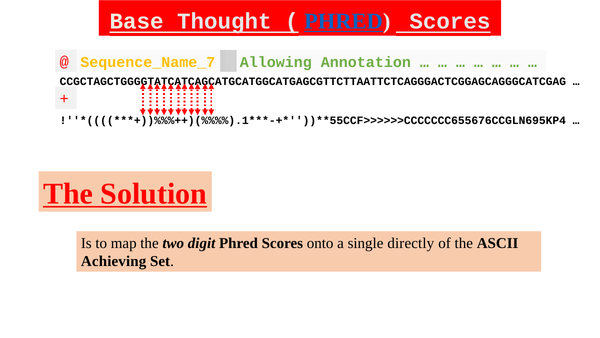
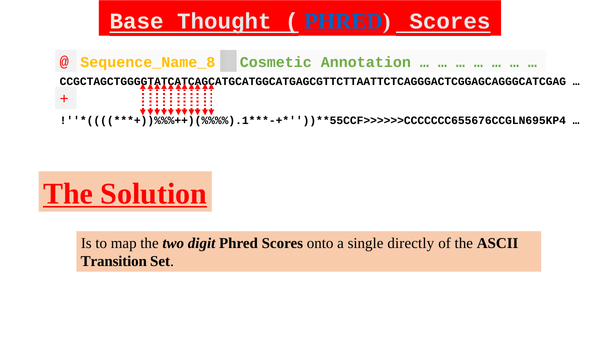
Allowing: Allowing -> Cosmetic
Sequence_Name_7: Sequence_Name_7 -> Sequence_Name_8
Achieving: Achieving -> Transition
